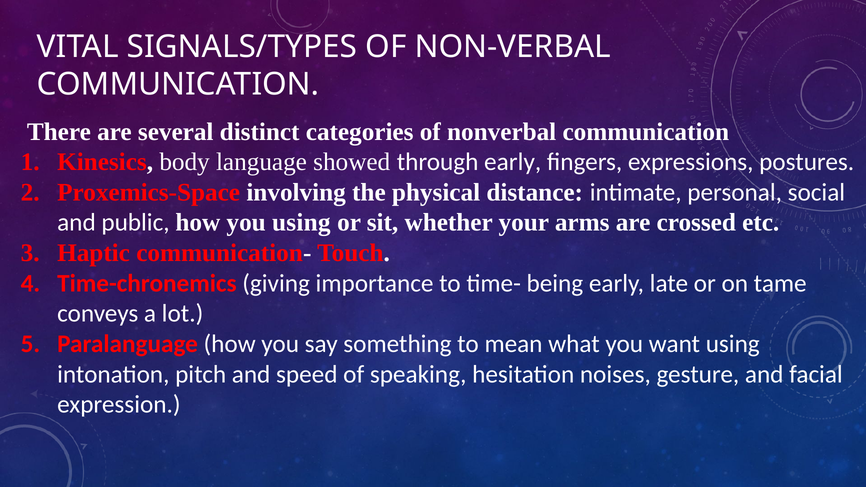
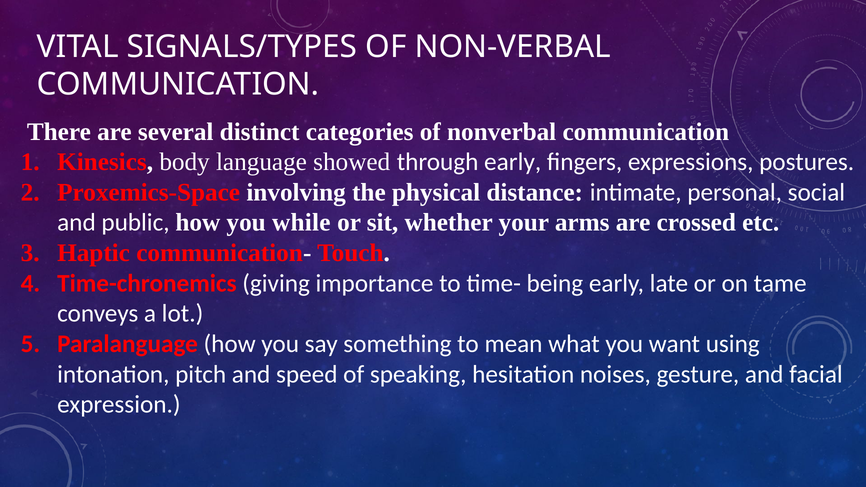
you using: using -> while
